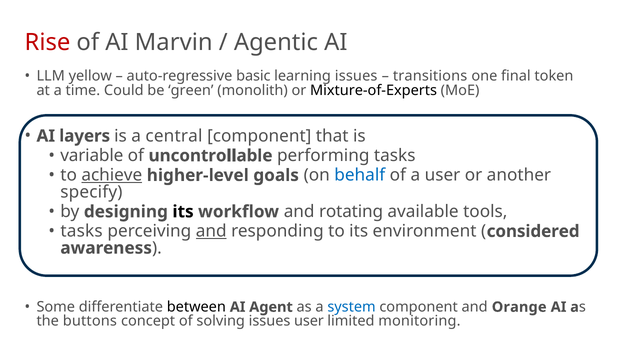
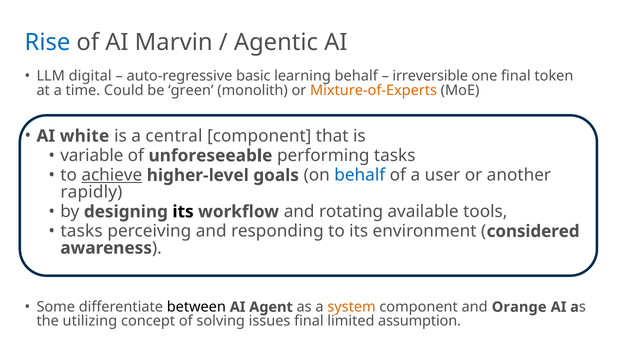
Rise colour: red -> blue
yellow: yellow -> digital
learning issues: issues -> behalf
transitions: transitions -> irreversible
Mixture-of-Experts colour: black -> orange
layers: layers -> white
uncontrollable: uncontrollable -> unforeseeable
specify: specify -> rapidly
and at (211, 231) underline: present -> none
system colour: blue -> orange
buttons: buttons -> utilizing
issues user: user -> final
monitoring: monitoring -> assumption
